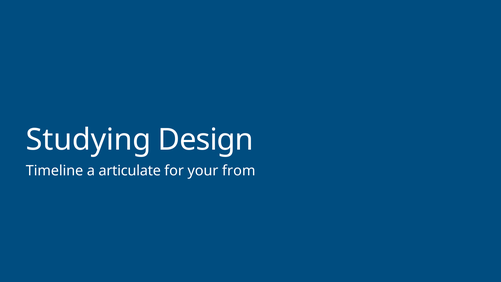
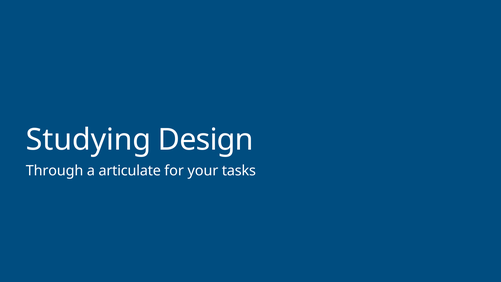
Timeline: Timeline -> Through
from: from -> tasks
